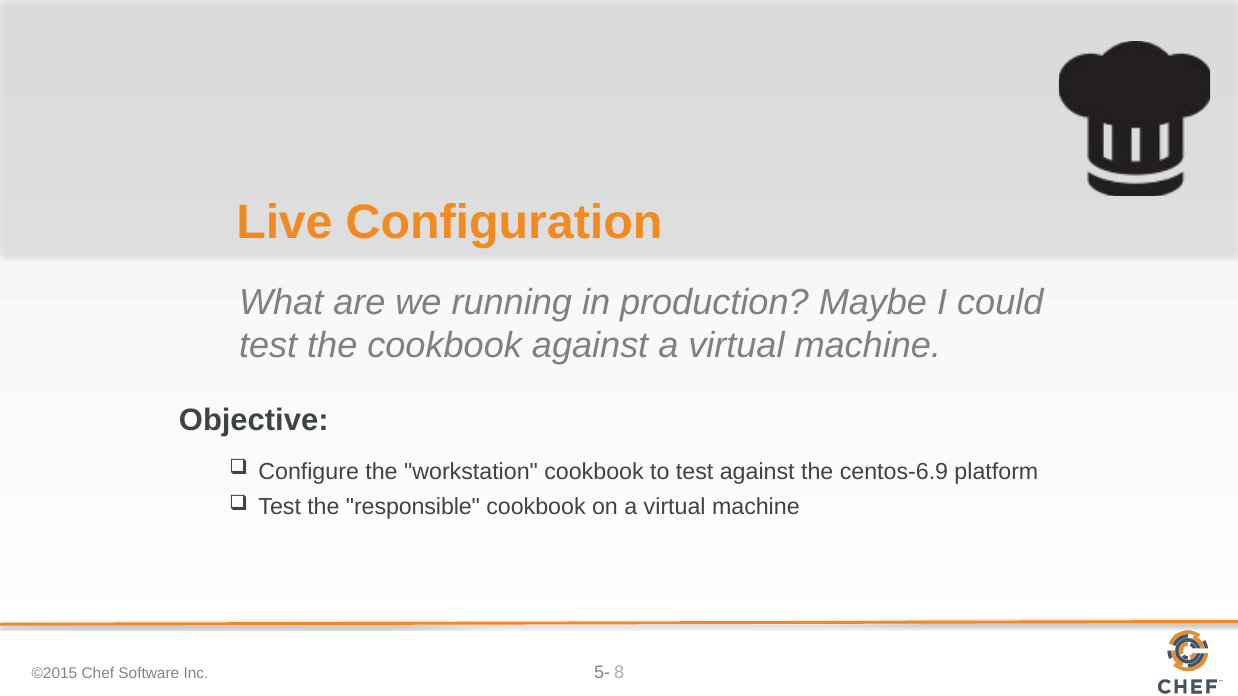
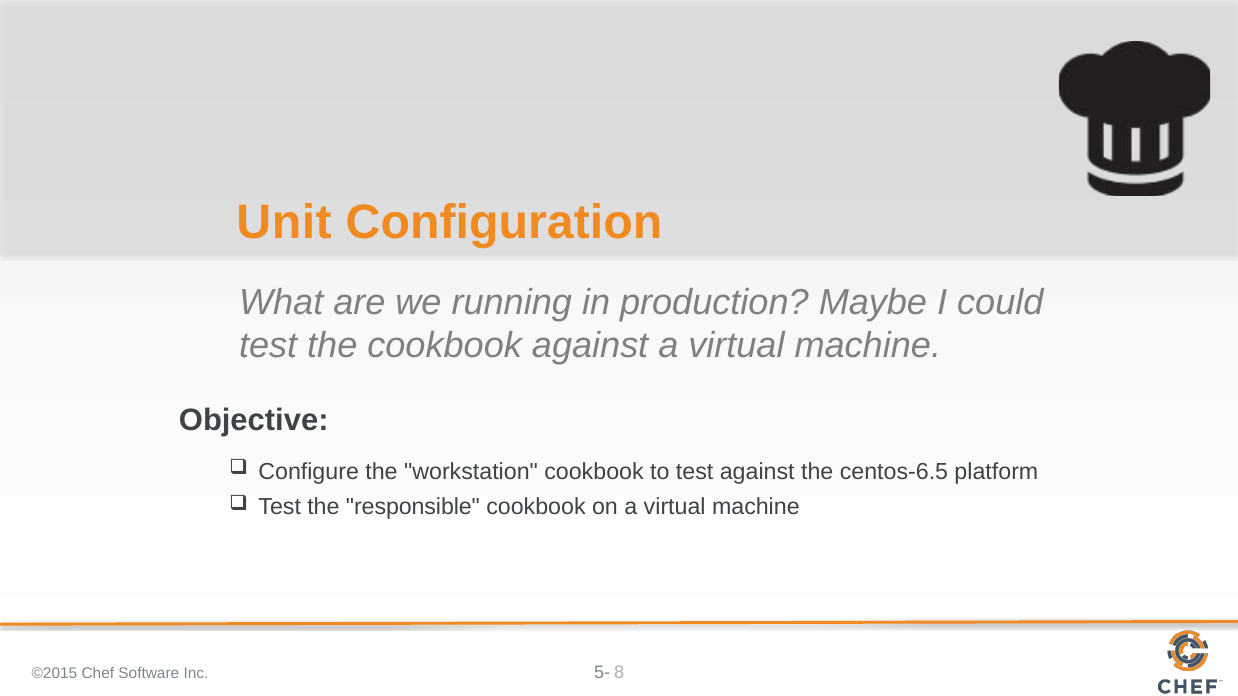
Live: Live -> Unit
centos-6.9: centos-6.9 -> centos-6.5
